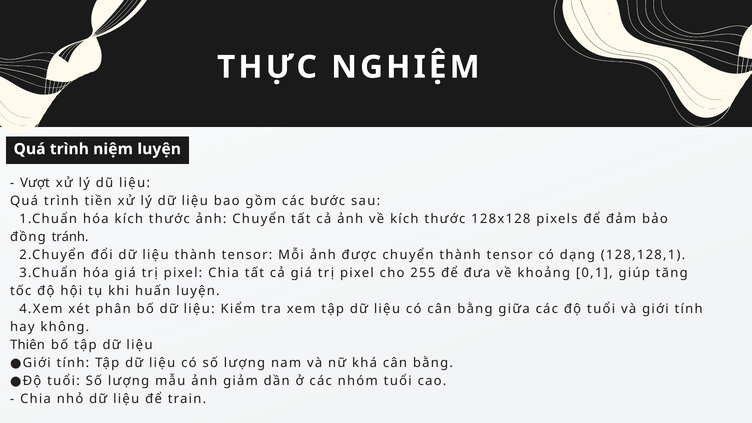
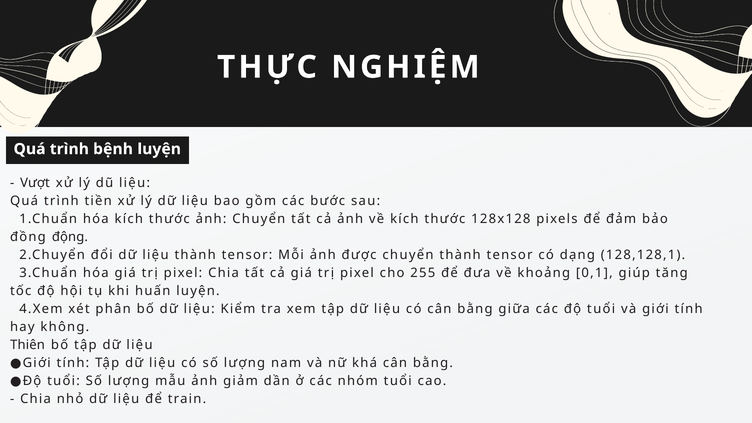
niệm: niệm -> bệnh
tránh: tránh -> động
